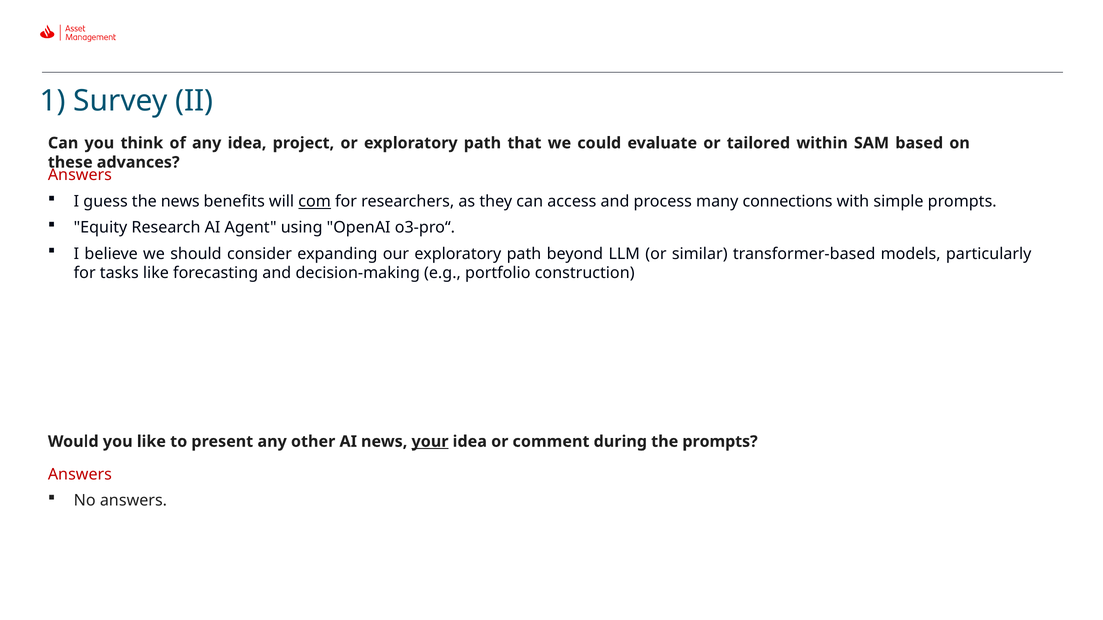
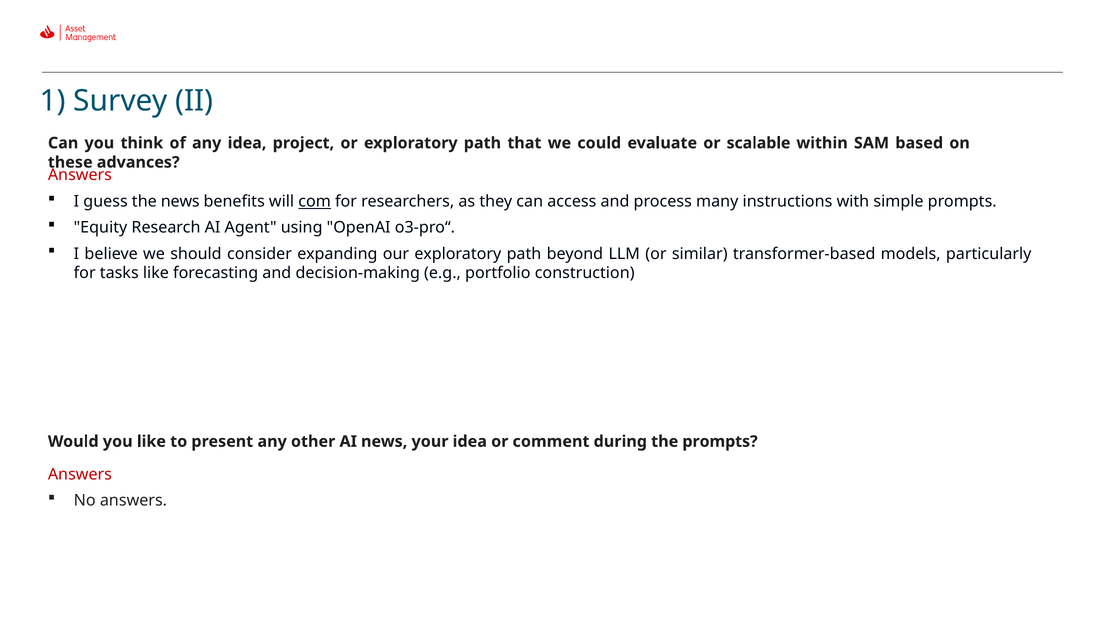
tailored: tailored -> scalable
connections: connections -> instructions
your underline: present -> none
